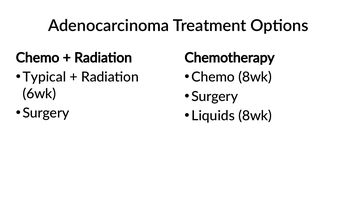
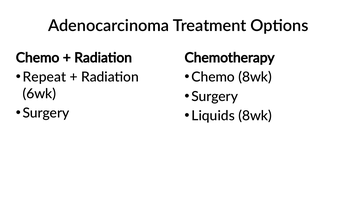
Typical: Typical -> Repeat
